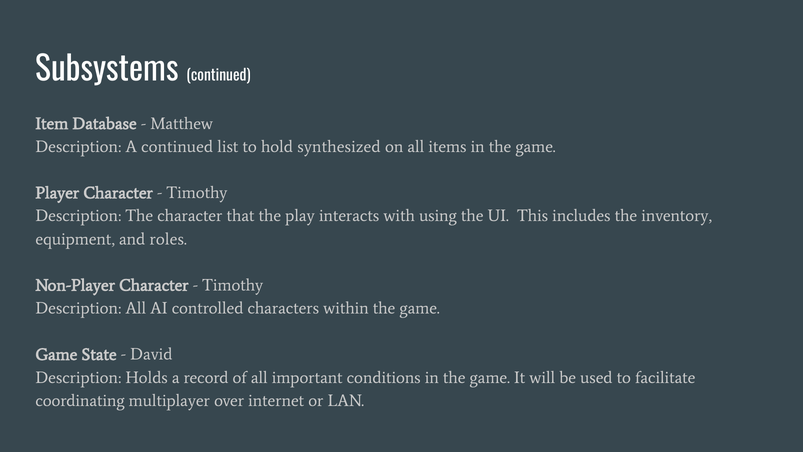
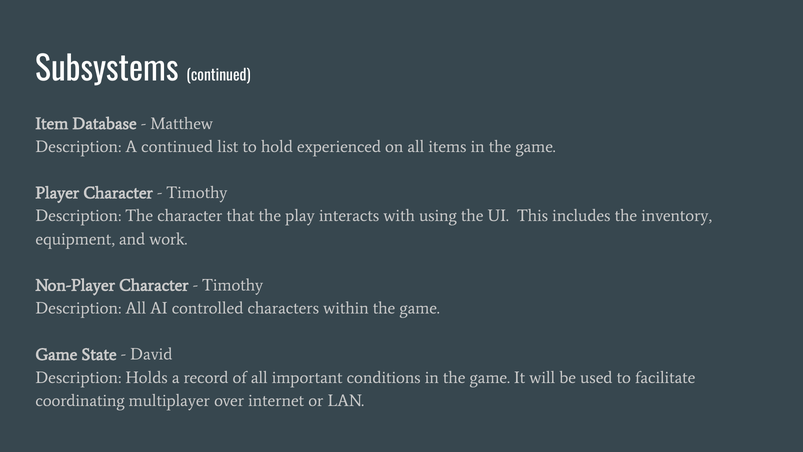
synthesized: synthesized -> experienced
roles: roles -> work
